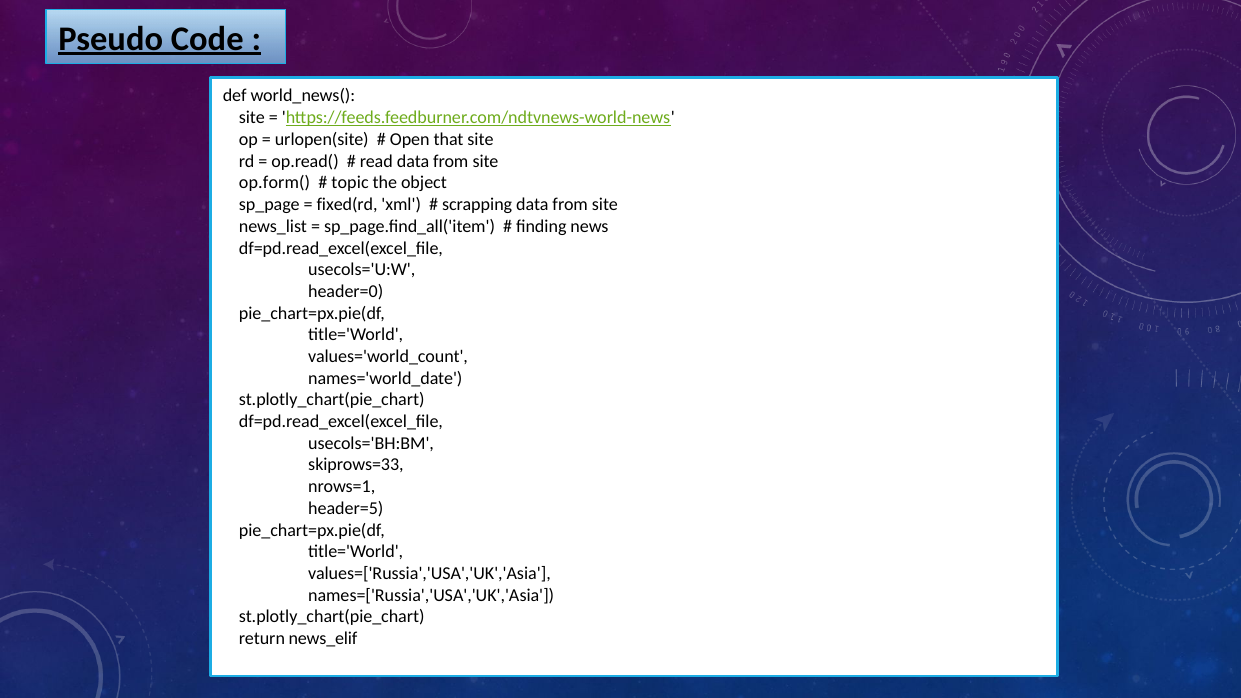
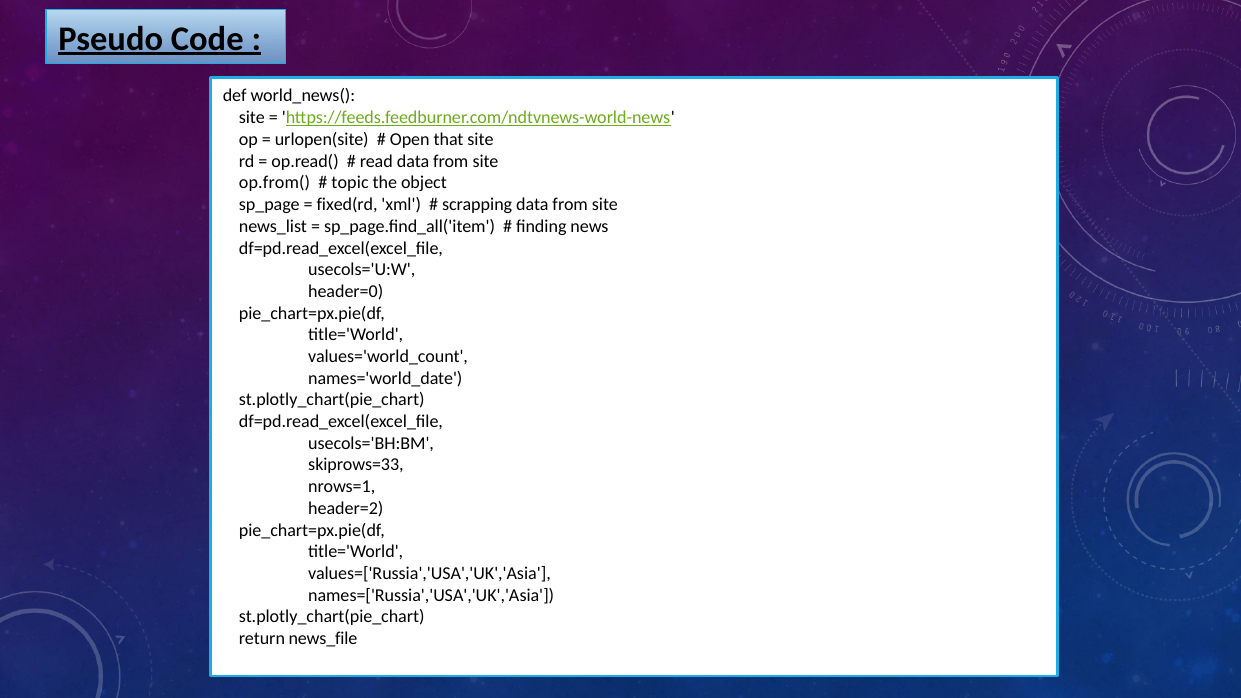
op.form(: op.form( -> op.from(
header=5: header=5 -> header=2
news_elif: news_elif -> news_file
